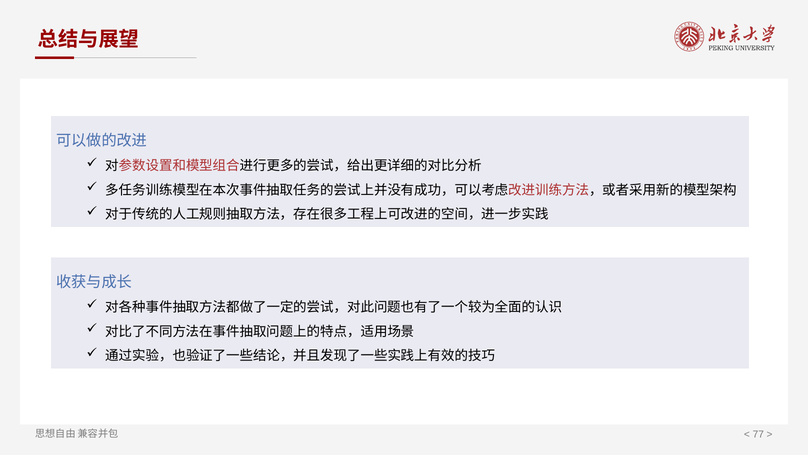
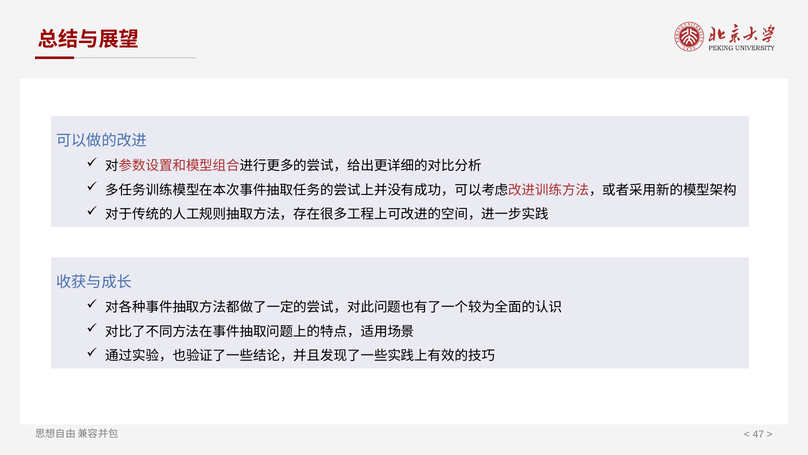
77: 77 -> 47
